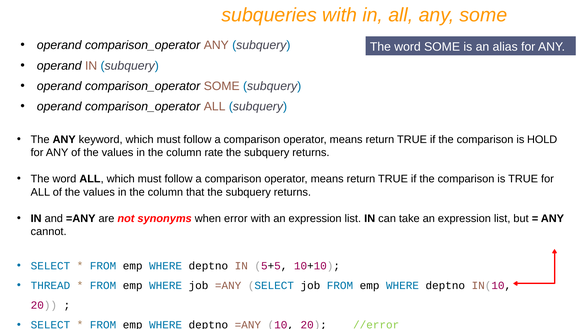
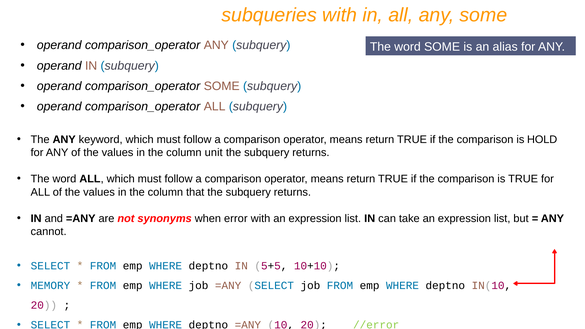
rate: rate -> unit
THREAD: THREAD -> MEMORY
